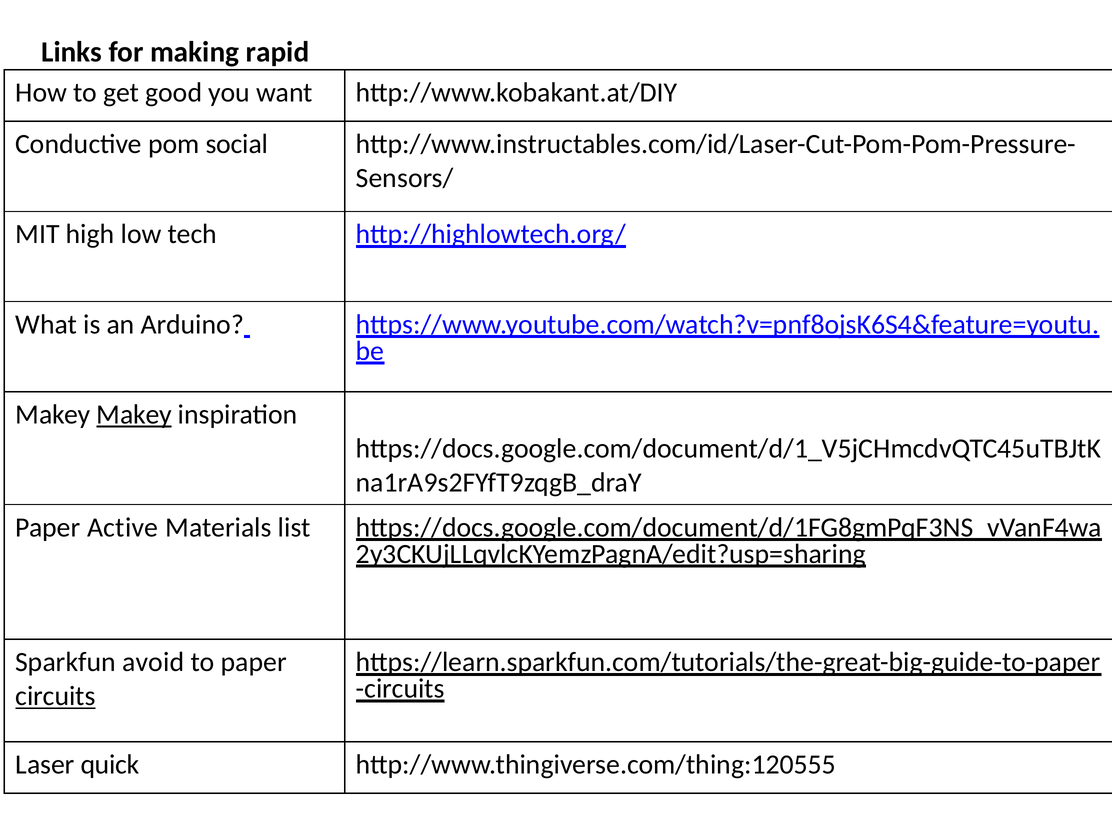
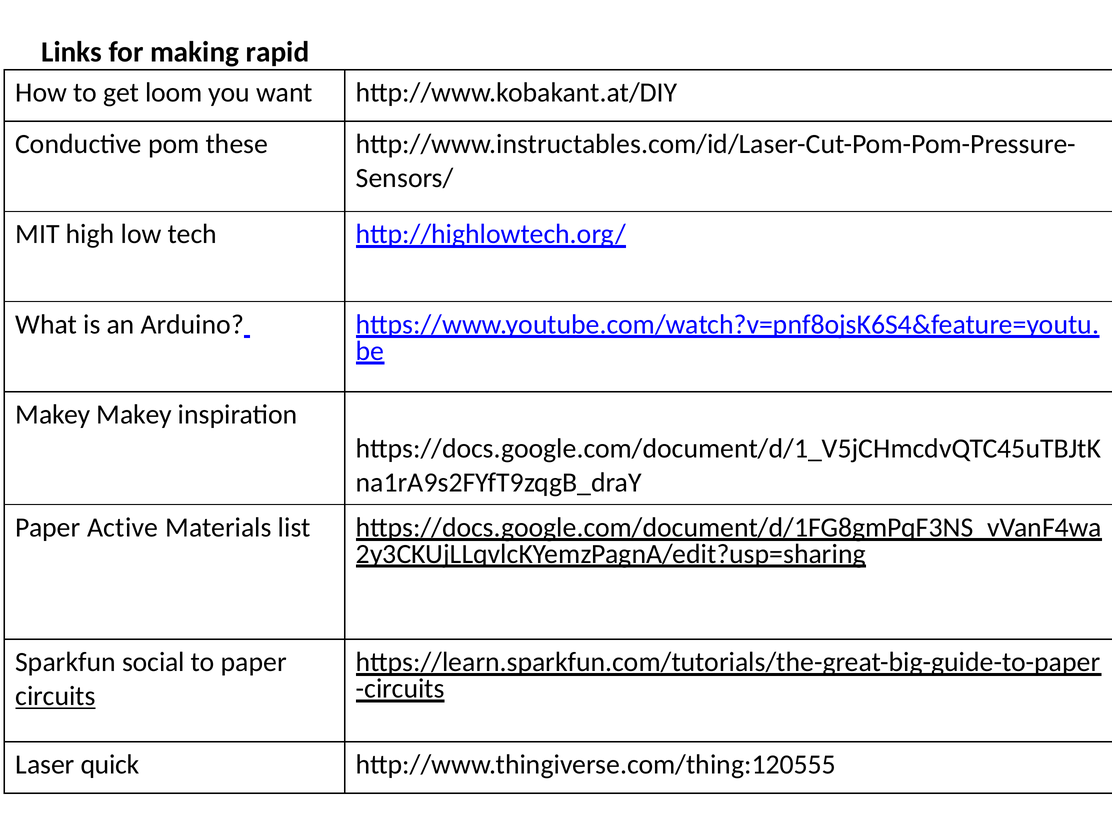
good: good -> loom
social: social -> these
Makey at (134, 414) underline: present -> none
avoid: avoid -> social
